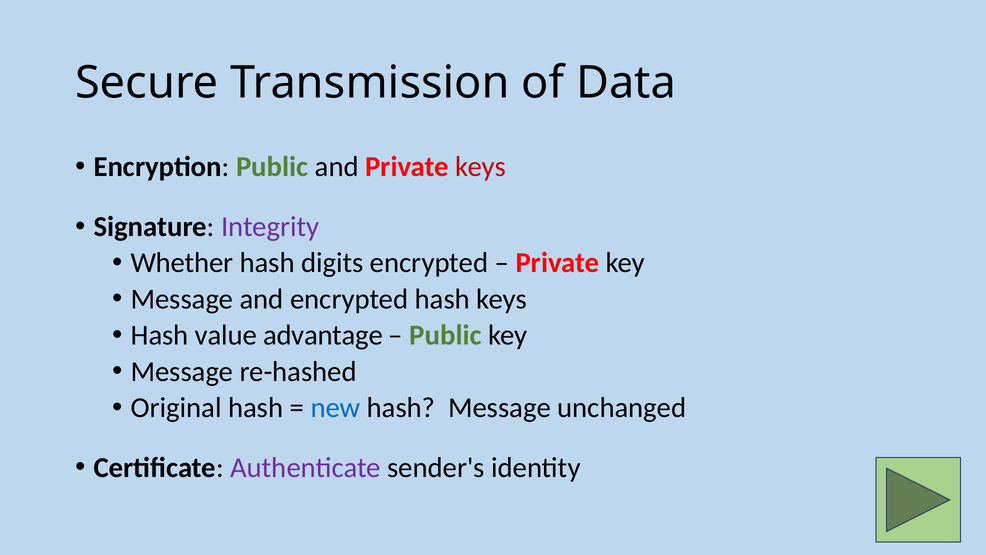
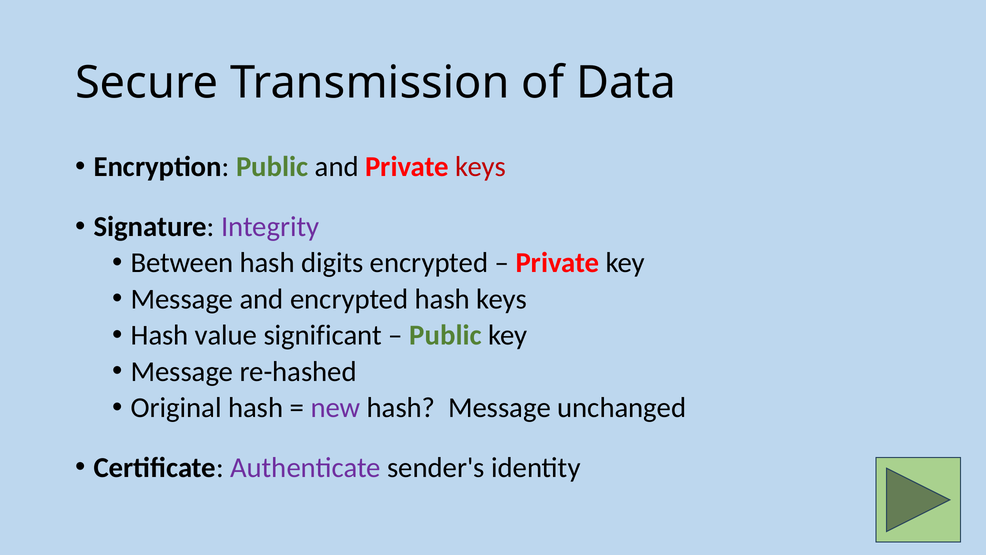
Whether: Whether -> Between
advantage: advantage -> significant
new colour: blue -> purple
